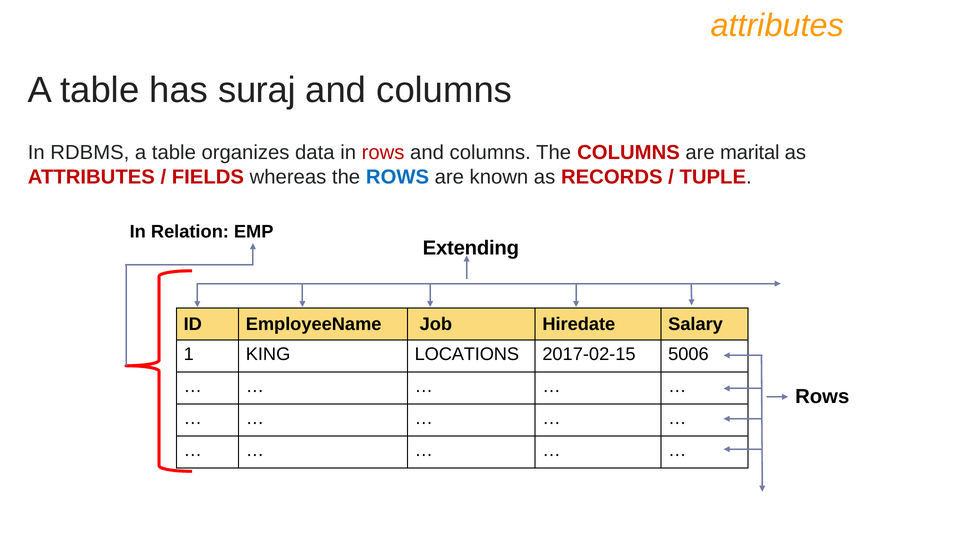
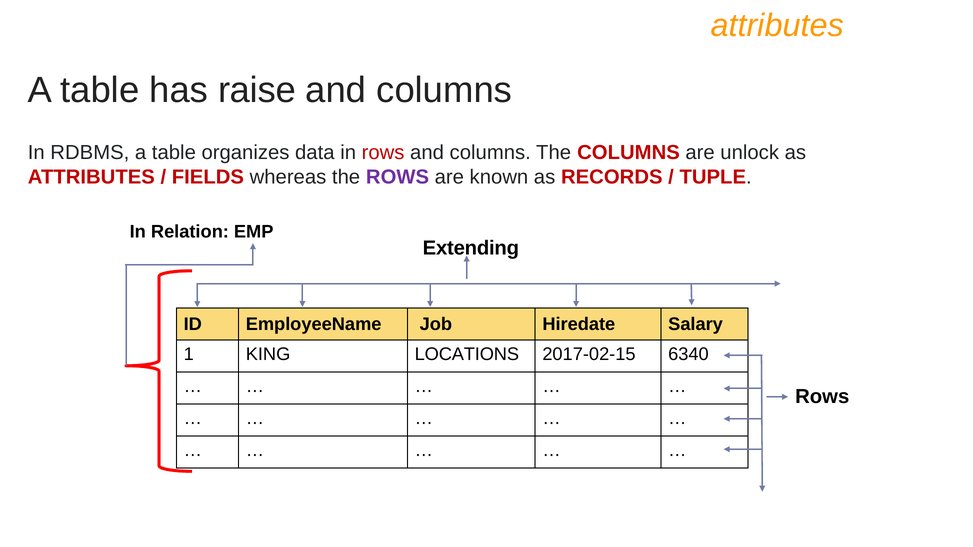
suraj: suraj -> raise
marital: marital -> unlock
ROWS at (398, 177) colour: blue -> purple
5006: 5006 -> 6340
